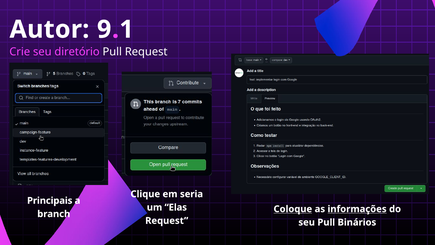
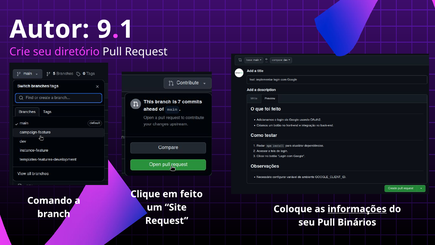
seria: seria -> feito
Principais: Principais -> Comando
Elas: Elas -> Site
Coloque underline: present -> none
